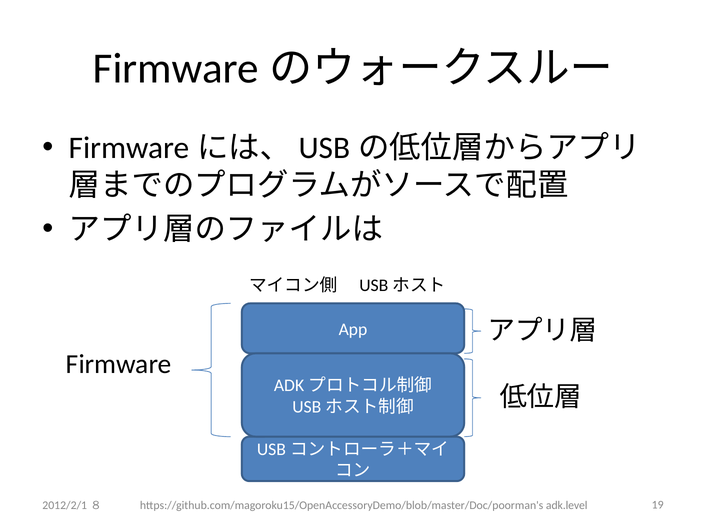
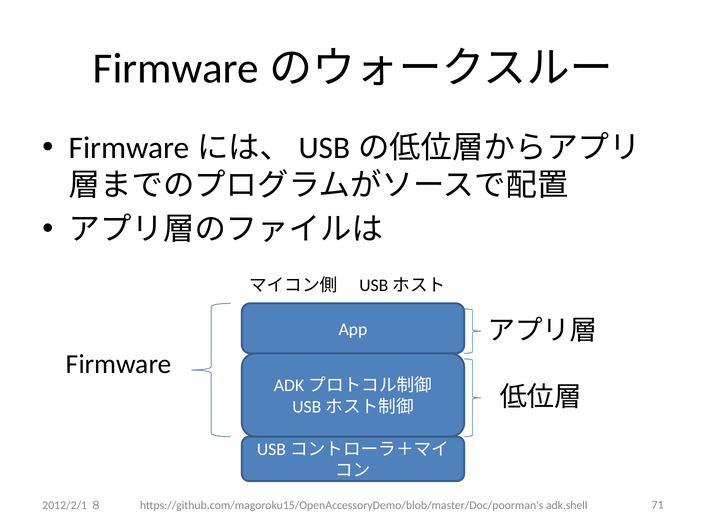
adk.level: adk.level -> adk.shell
19: 19 -> 71
